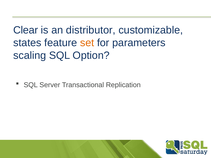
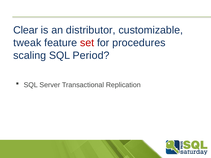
states: states -> tweak
set colour: orange -> red
parameters: parameters -> procedures
Option: Option -> Period
